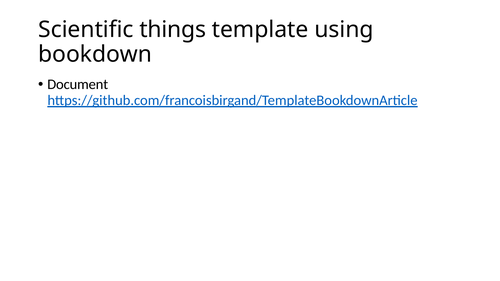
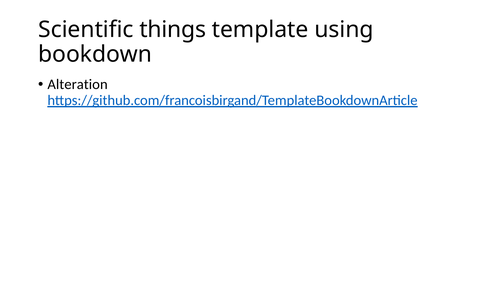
Document: Document -> Alteration
